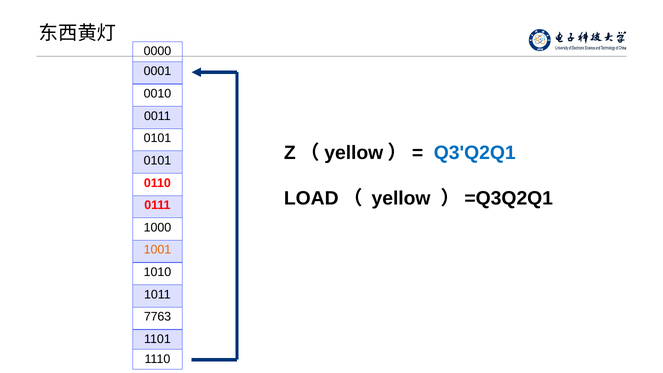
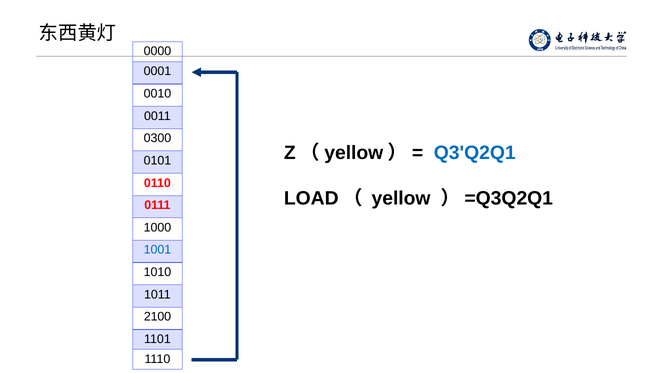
0101 at (157, 138): 0101 -> 0300
1001 colour: orange -> blue
7763: 7763 -> 2100
